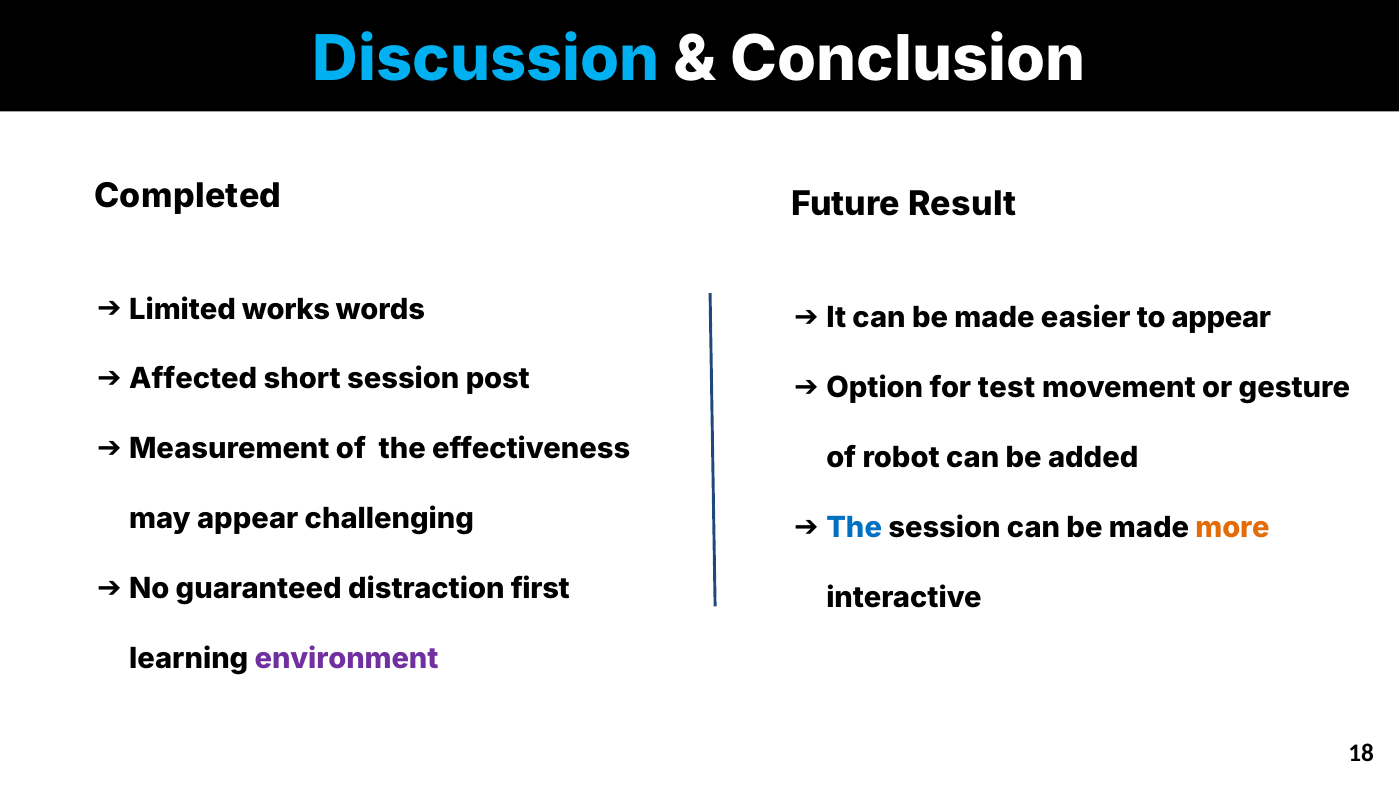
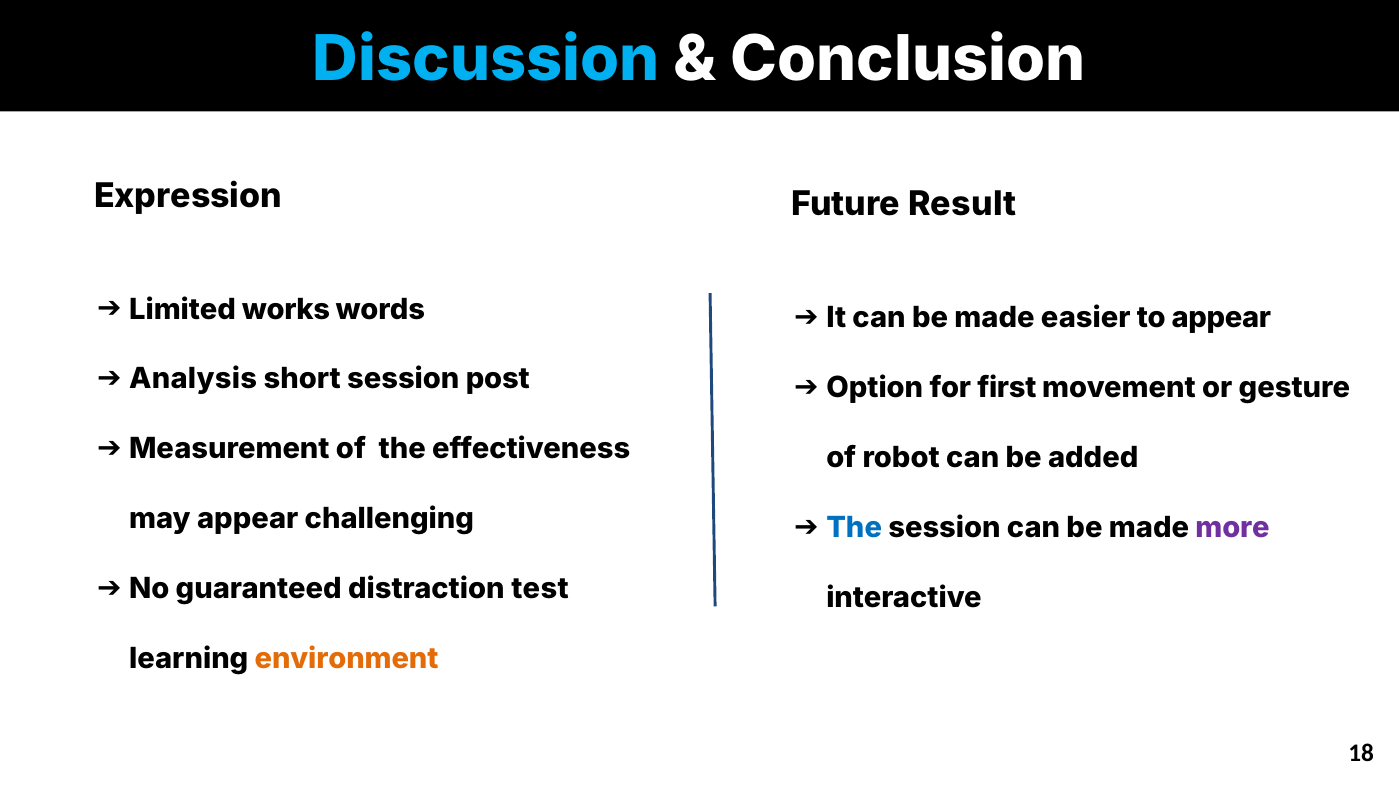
Completed: Completed -> Expression
Affected: Affected -> Analysis
test: test -> first
more colour: orange -> purple
first: first -> test
environment colour: purple -> orange
